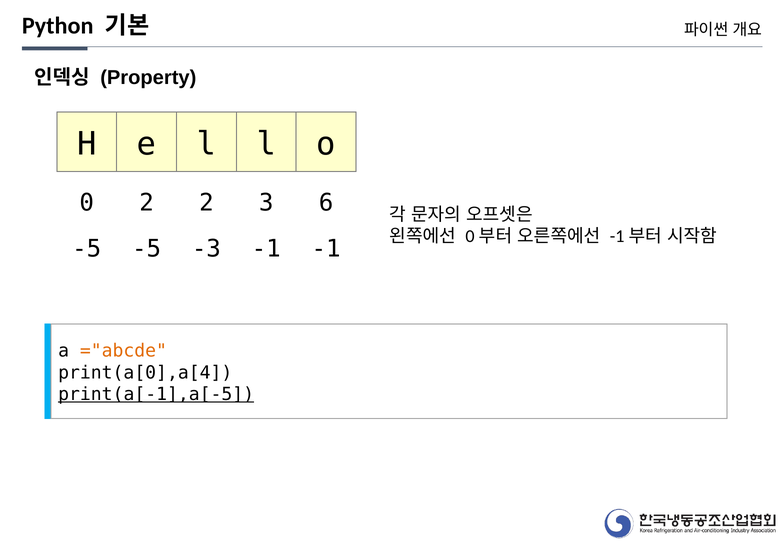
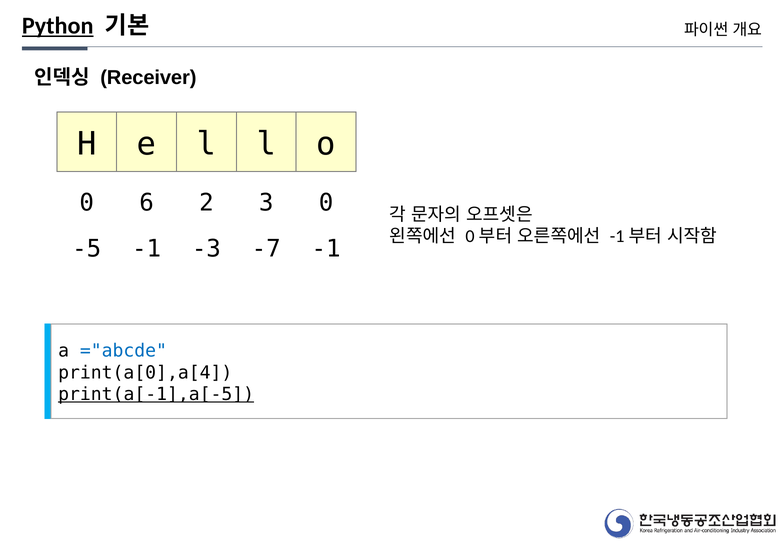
Python underline: none -> present
Property: Property -> Receiver
0 2: 2 -> 6
3 6: 6 -> 0
-5 -5: -5 -> -1
-3 -1: -1 -> -7
="abcde colour: orange -> blue
